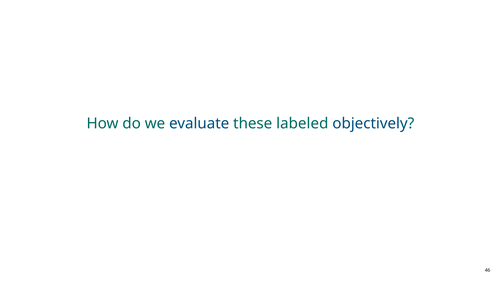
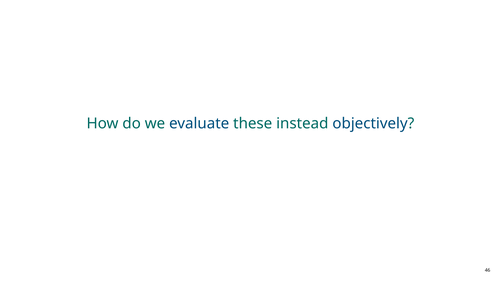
labeled: labeled -> instead
